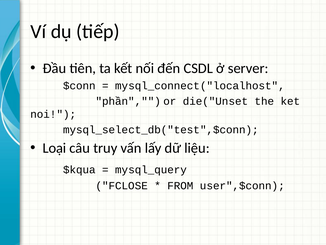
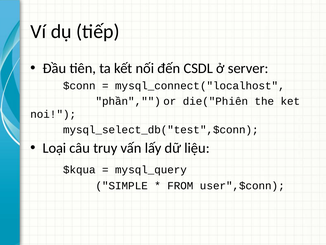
die("Unset: die("Unset -> die("Phiên
FCLOSE: FCLOSE -> SIMPLE
